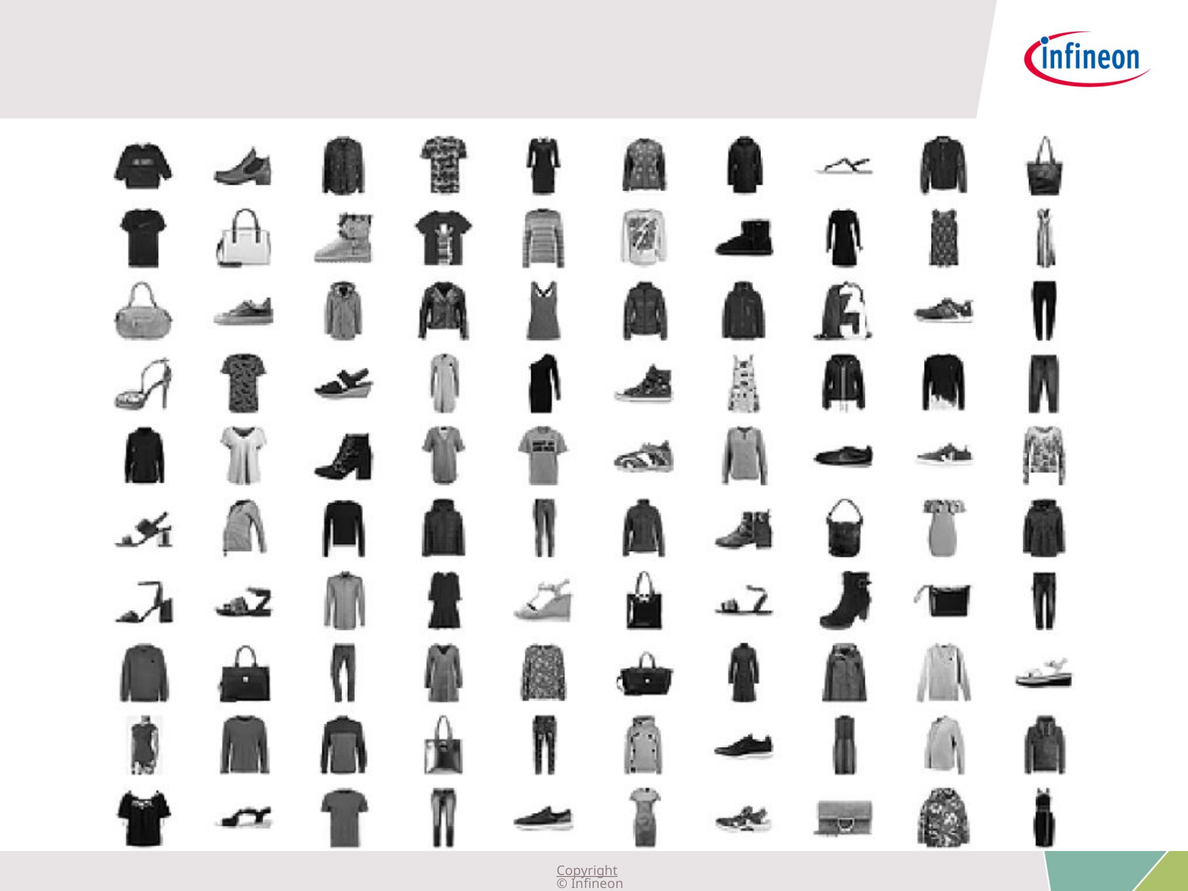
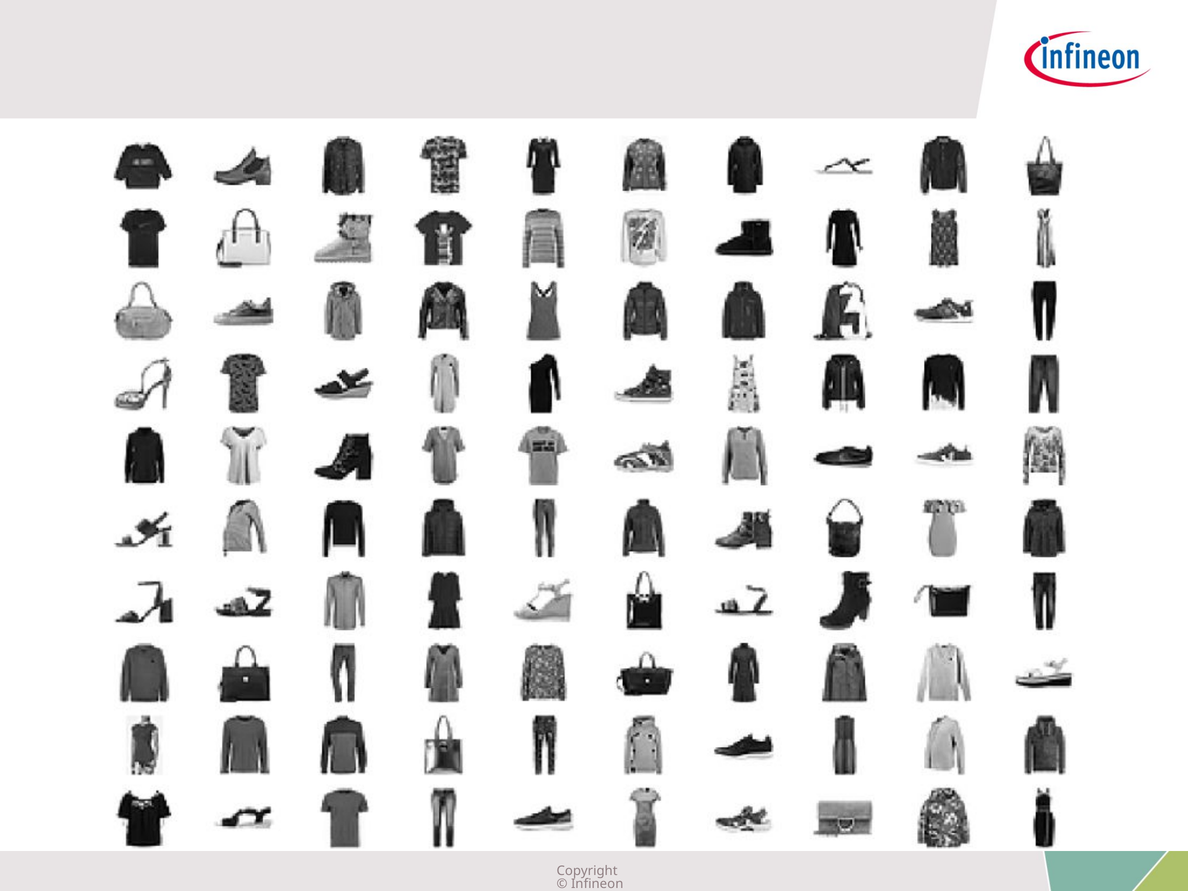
Copyright underline: present -> none
